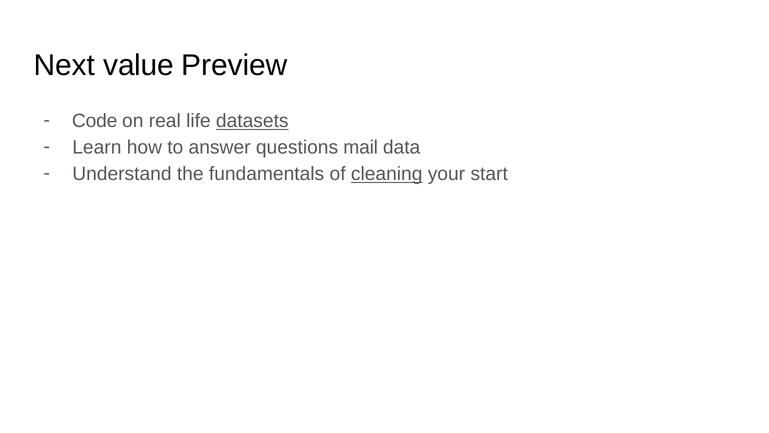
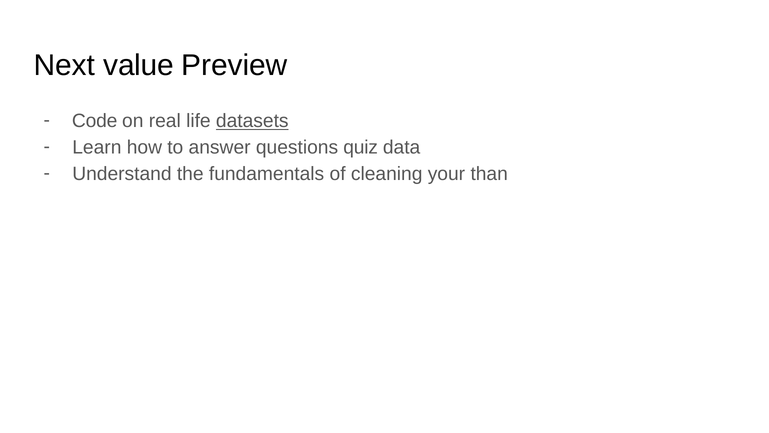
mail: mail -> quiz
cleaning underline: present -> none
start: start -> than
